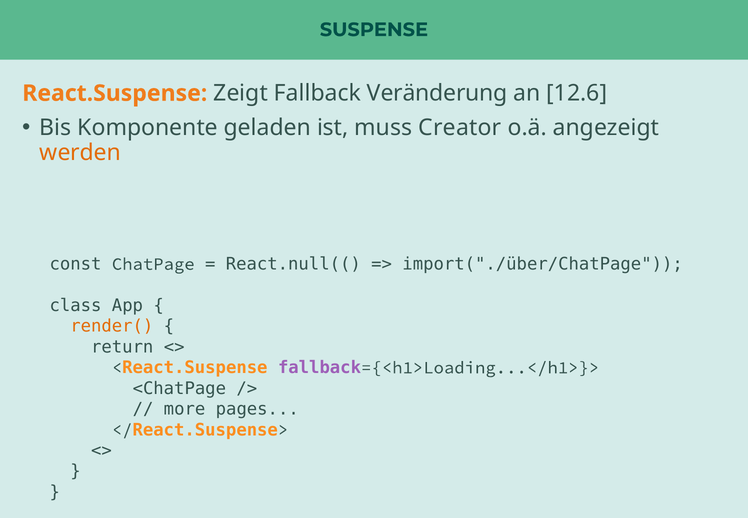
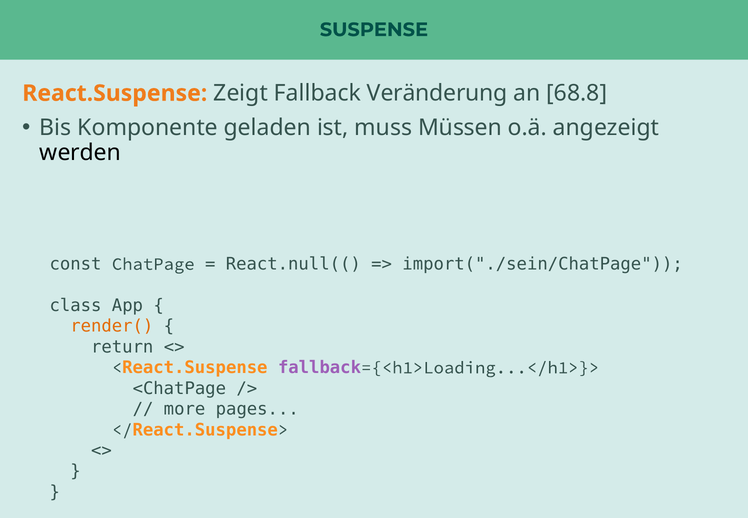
12.6: 12.6 -> 68.8
Creator: Creator -> Müssen
werden colour: orange -> black
import("./über/ChatPage: import("./über/ChatPage -> import("./sein/ChatPage
